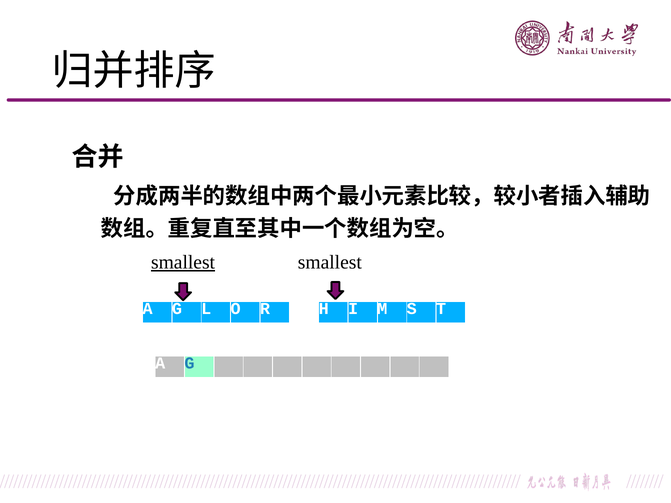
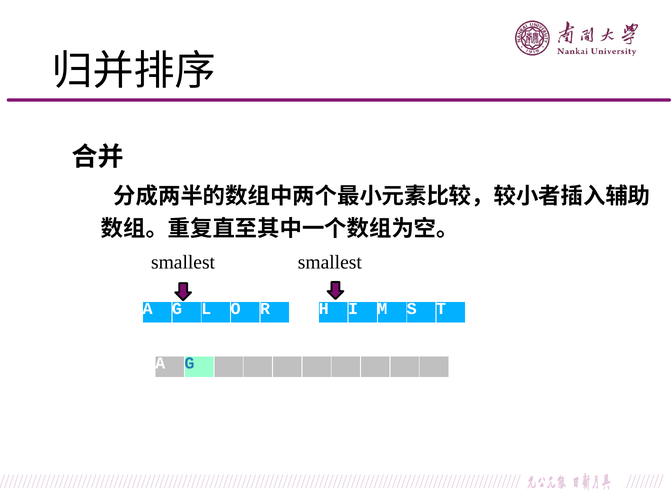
smallest at (183, 262) underline: present -> none
